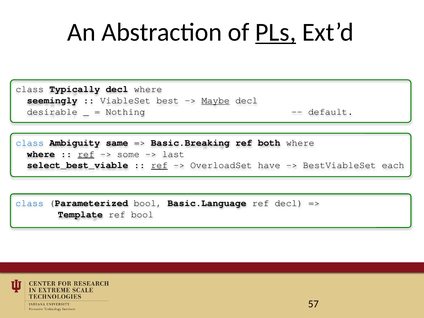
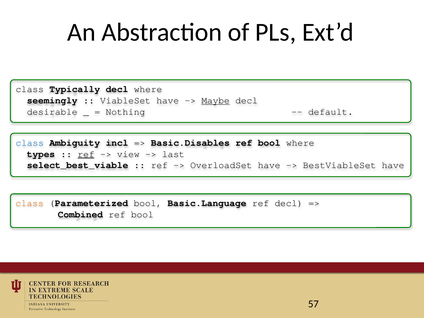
PLs underline: present -> none
ViableSet best: best -> have
same: same -> incl
Basic.Breaking: Basic.Breaking -> Basic.Disables
both at (269, 143): both -> bool
where at (41, 154): where -> types
some: some -> view
ref at (159, 165) underline: present -> none
BestViableSet each: each -> have
class at (29, 203) colour: blue -> orange
Template: Template -> Combined
